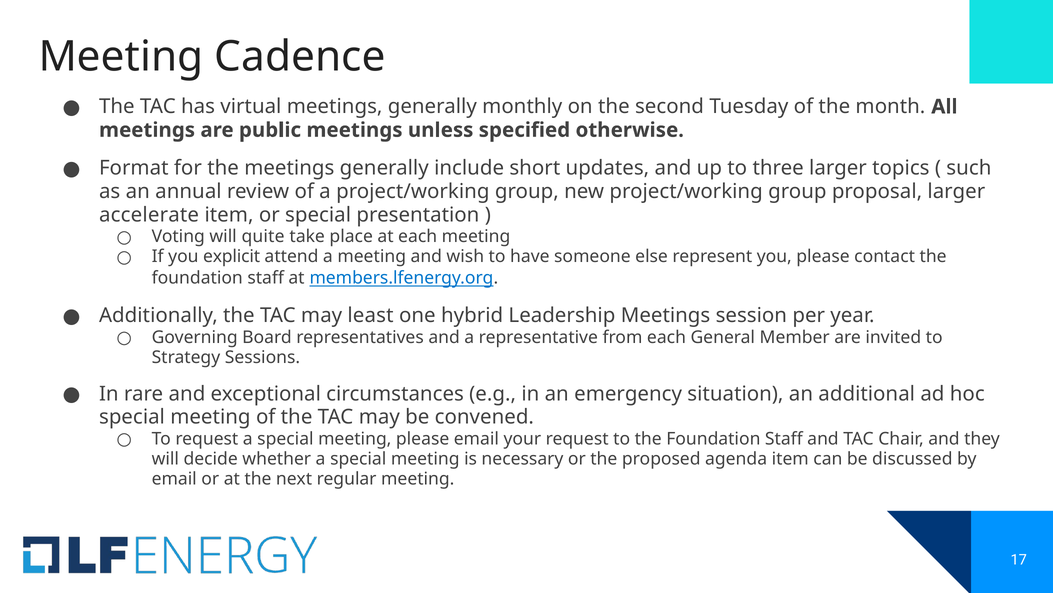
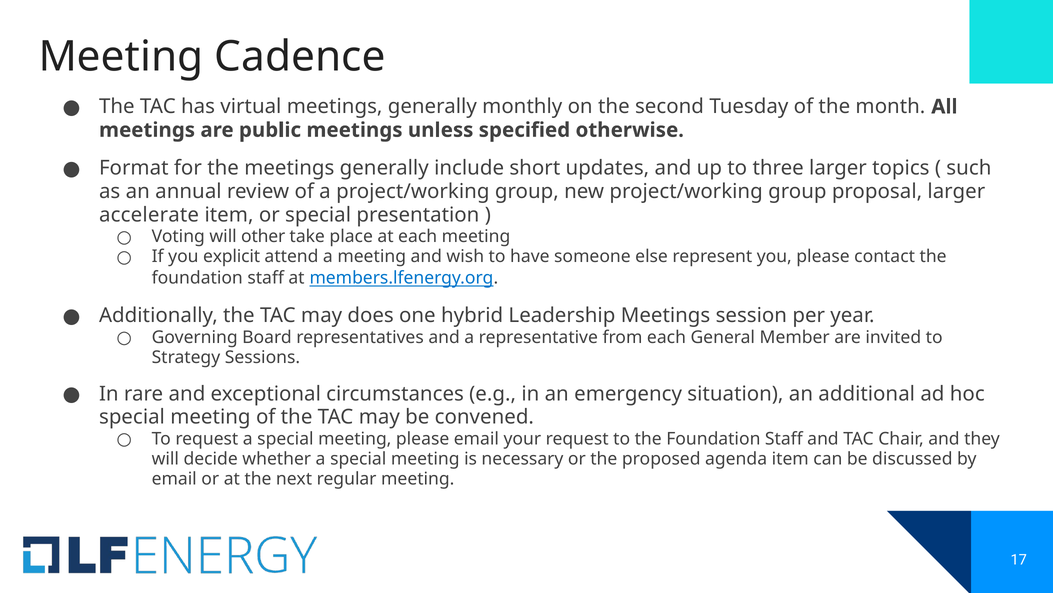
quite: quite -> other
least: least -> does
